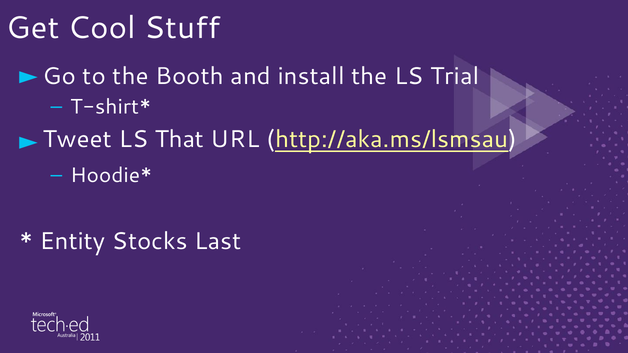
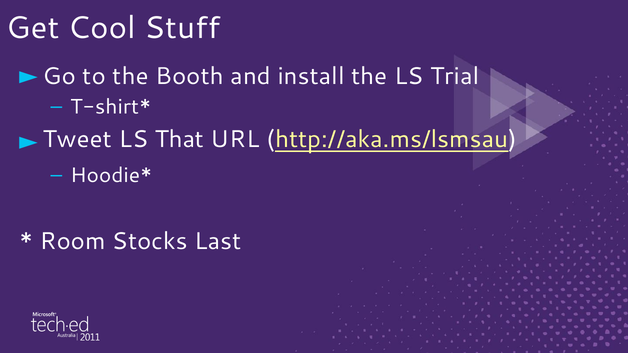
Entity: Entity -> Room
